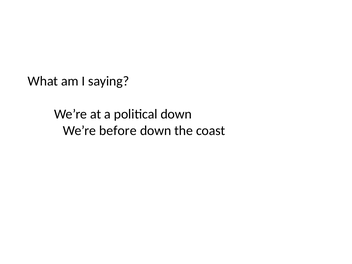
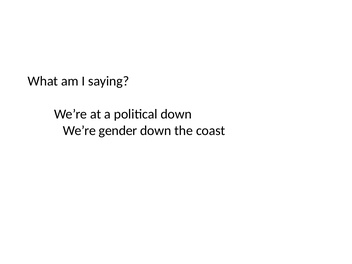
before: before -> gender
